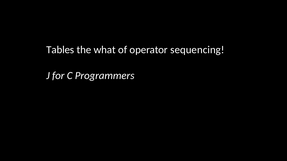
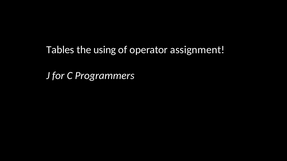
what: what -> using
sequencing: sequencing -> assignment
